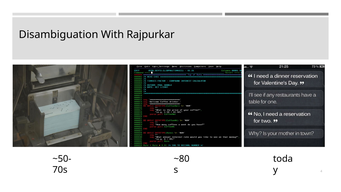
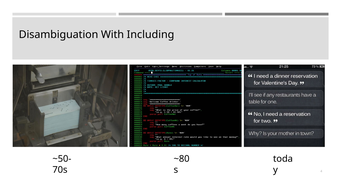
Rajpurkar: Rajpurkar -> Including
